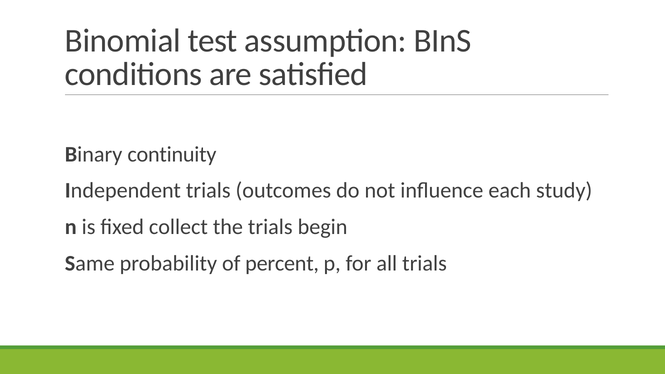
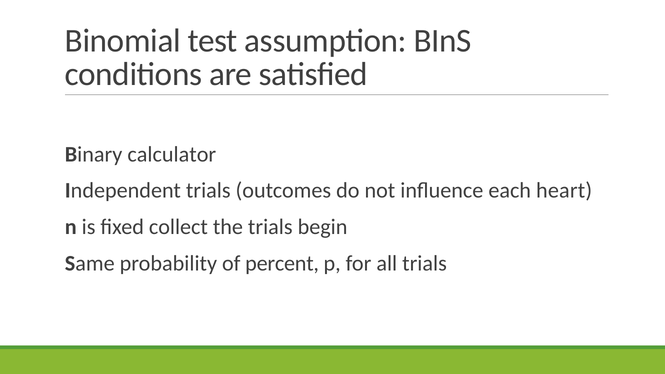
continuity: continuity -> calculator
study: study -> heart
